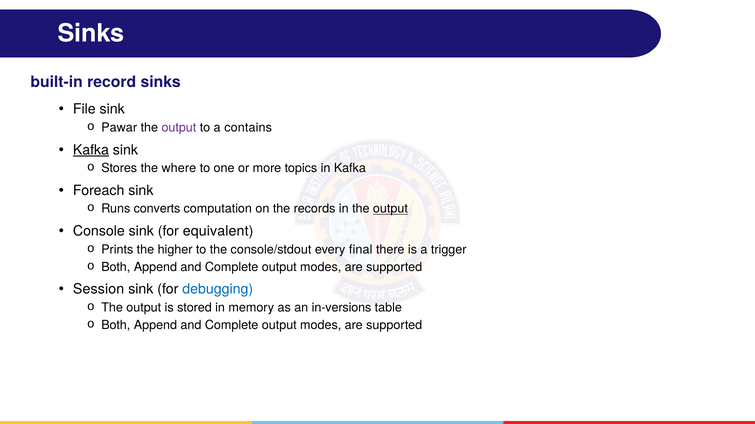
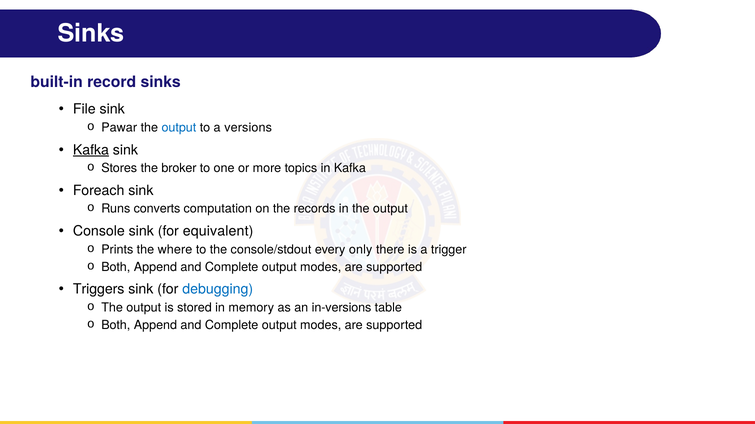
output at (179, 128) colour: purple -> blue
contains: contains -> versions
where: where -> broker
output at (390, 209) underline: present -> none
higher: higher -> where
final: final -> only
Session: Session -> Triggers
